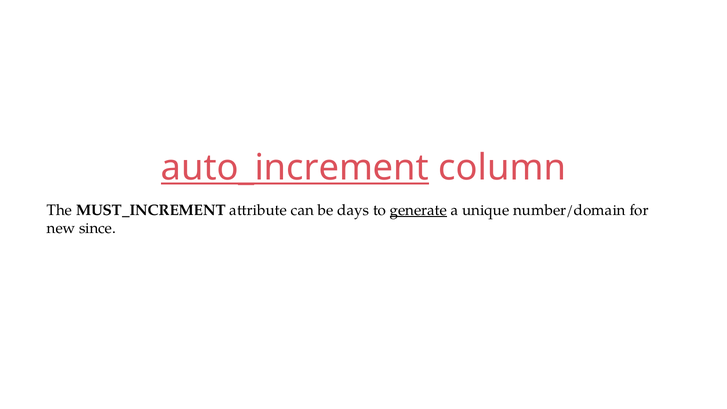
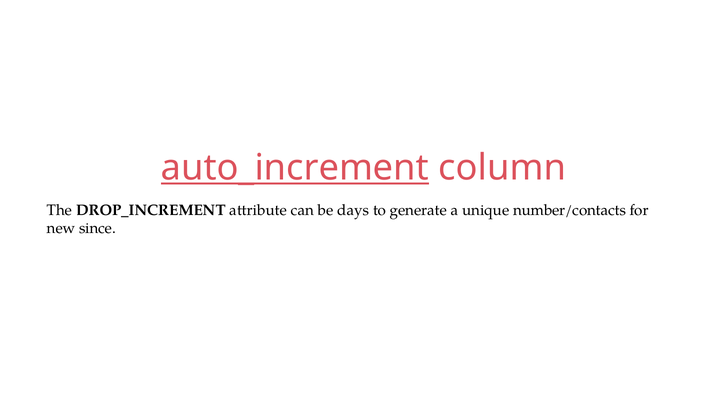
MUST_INCREMENT: MUST_INCREMENT -> DROP_INCREMENT
generate underline: present -> none
number/domain: number/domain -> number/contacts
